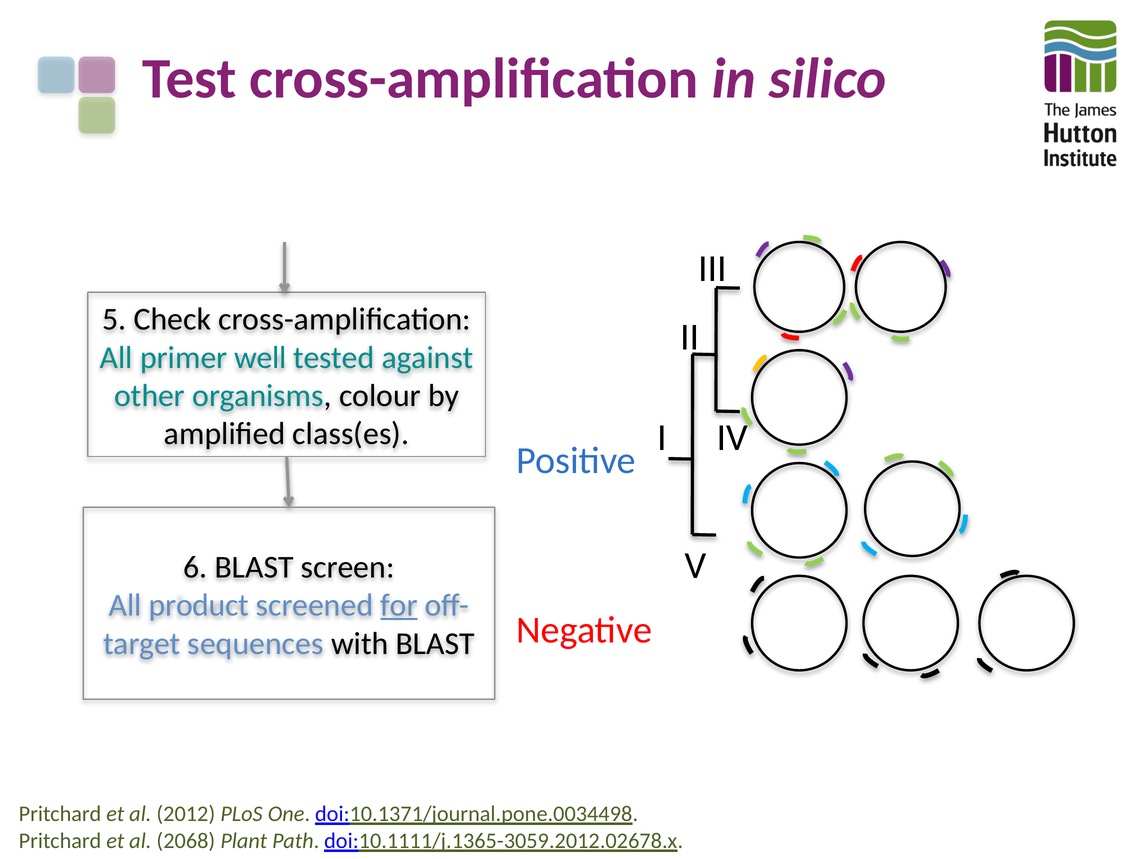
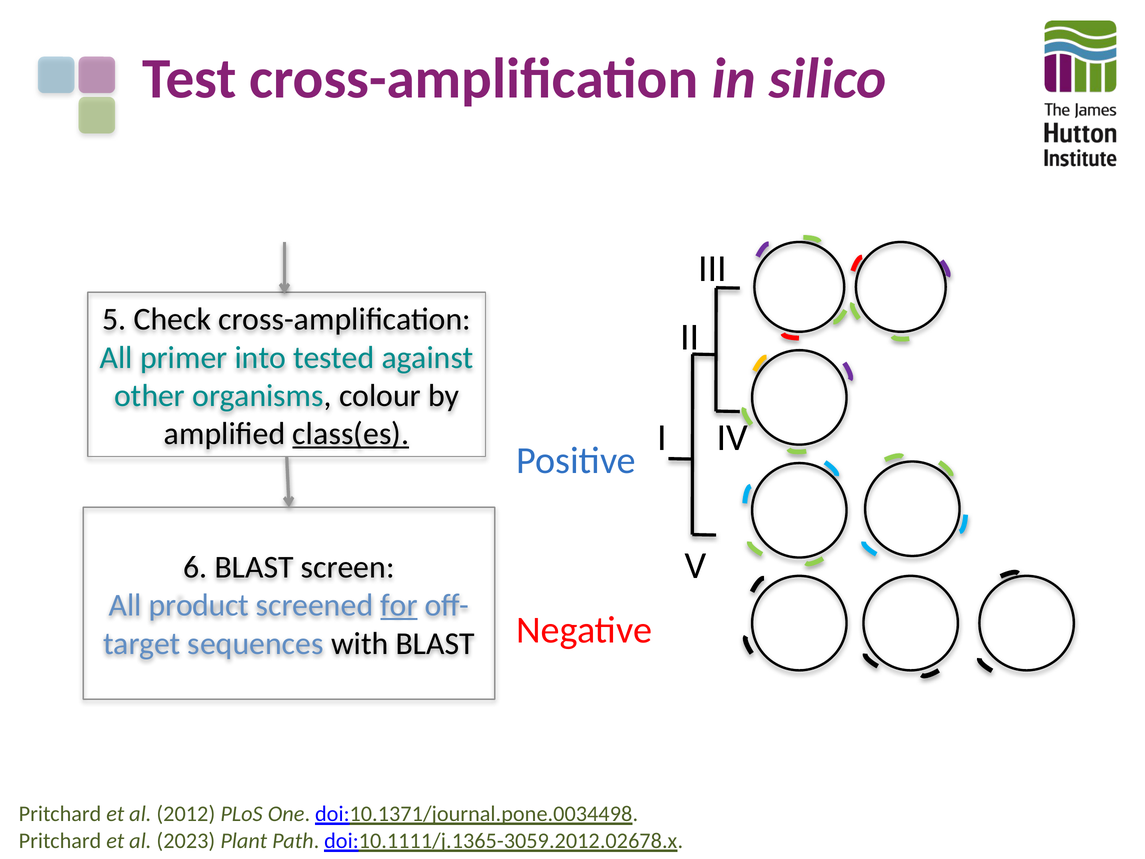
well: well -> into
class(es underline: none -> present
2068: 2068 -> 2023
